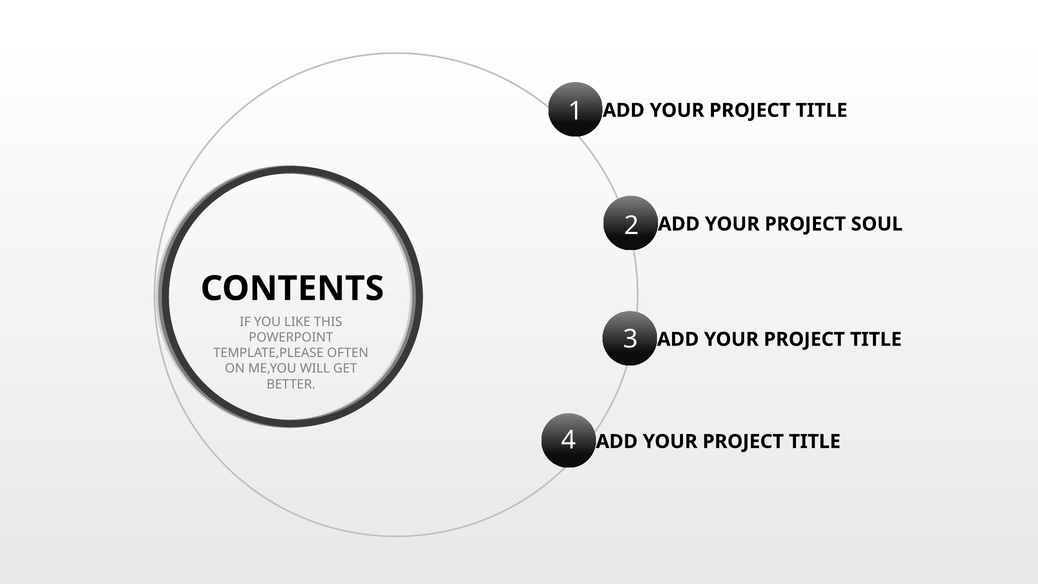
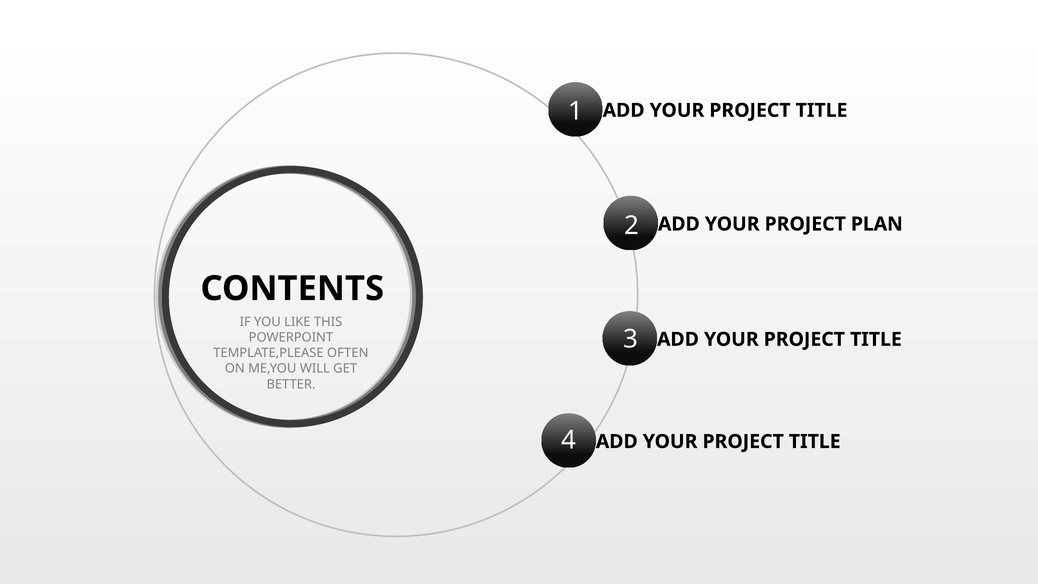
SOUL: SOUL -> PLAN
